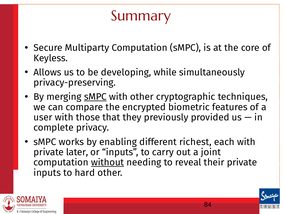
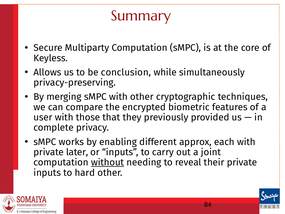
developing: developing -> conclusion
sMPC at (95, 97) underline: present -> none
richest: richest -> approx
